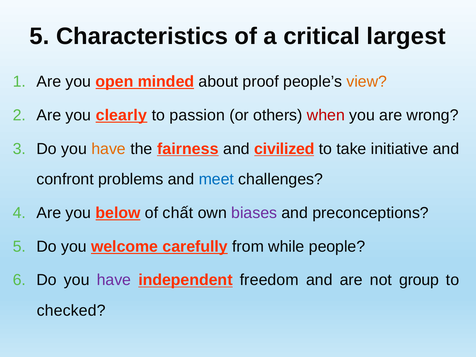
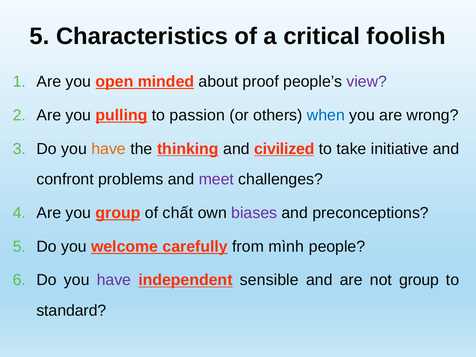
largest: largest -> foolish
view colour: orange -> purple
clearly: clearly -> pulling
when colour: red -> blue
fairness: fairness -> thinking
meet colour: blue -> purple
you below: below -> group
while: while -> mình
freedom: freedom -> sensible
checked: checked -> standard
